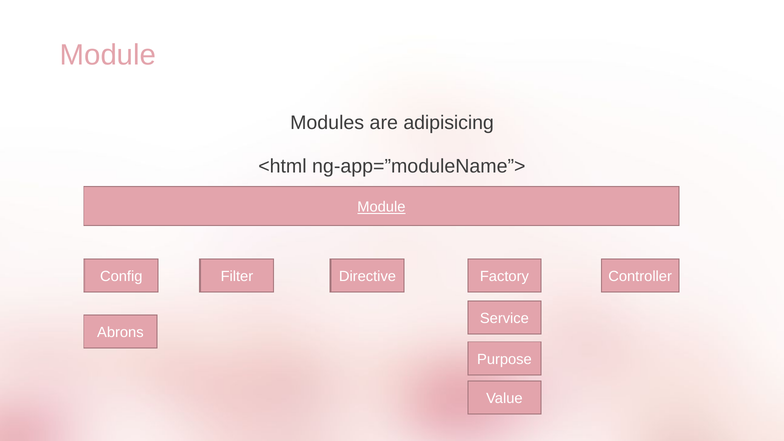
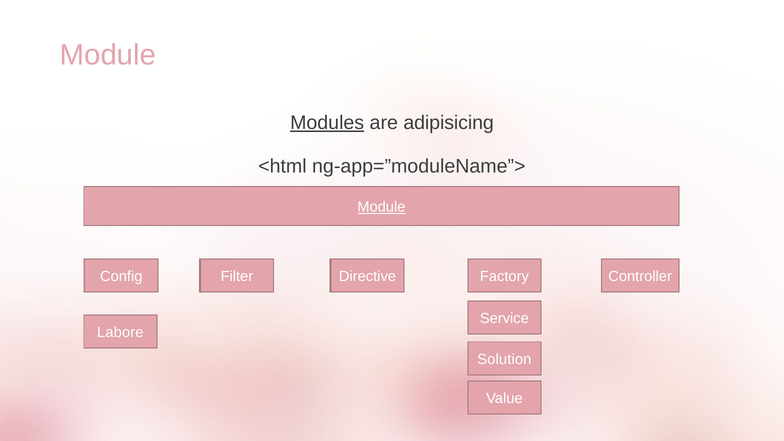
Modules underline: none -> present
Abrons: Abrons -> Labore
Purpose: Purpose -> Solution
